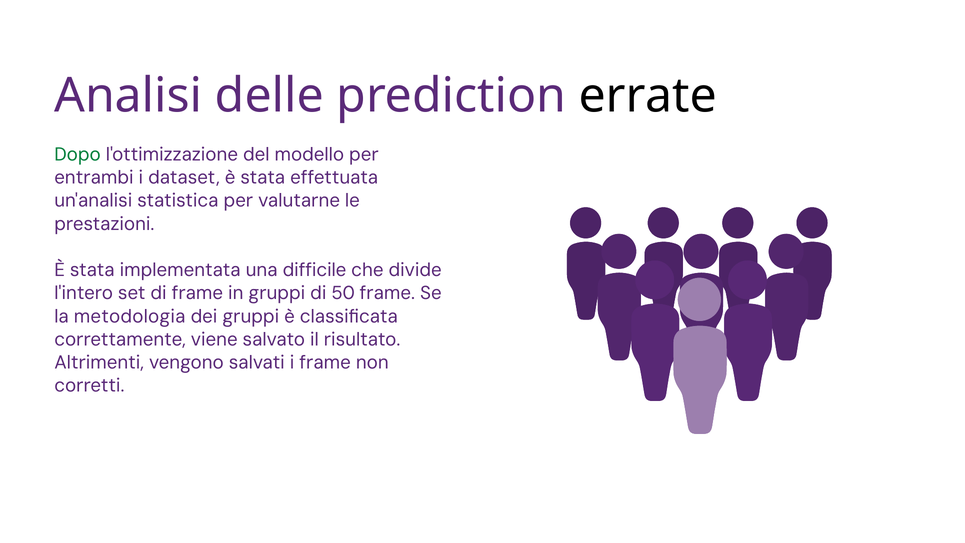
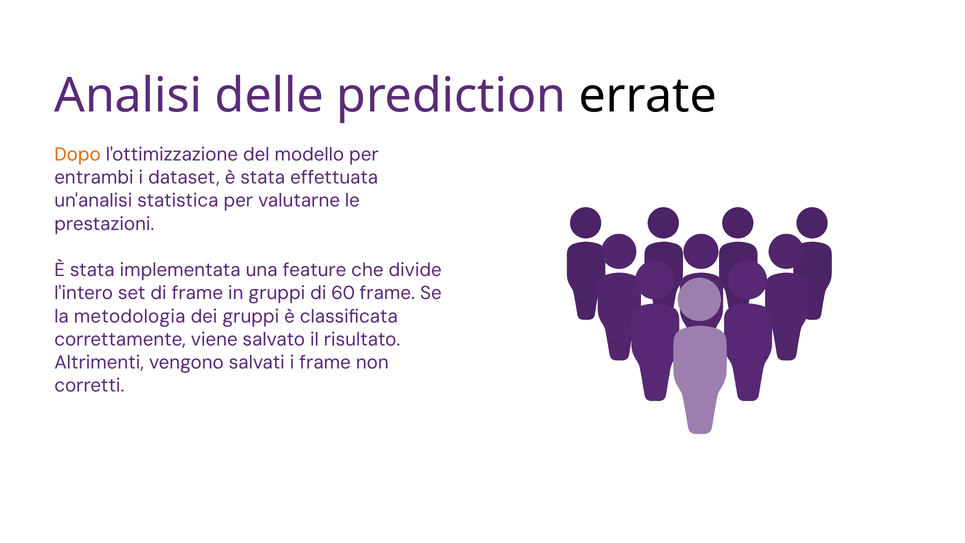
Dopo colour: green -> orange
difficile: difficile -> feature
50: 50 -> 60
